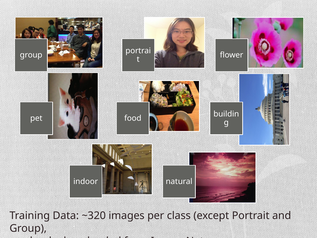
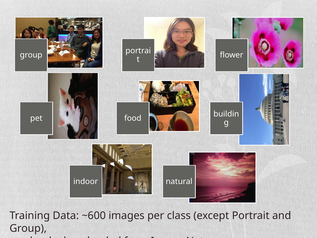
~320: ~320 -> ~600
